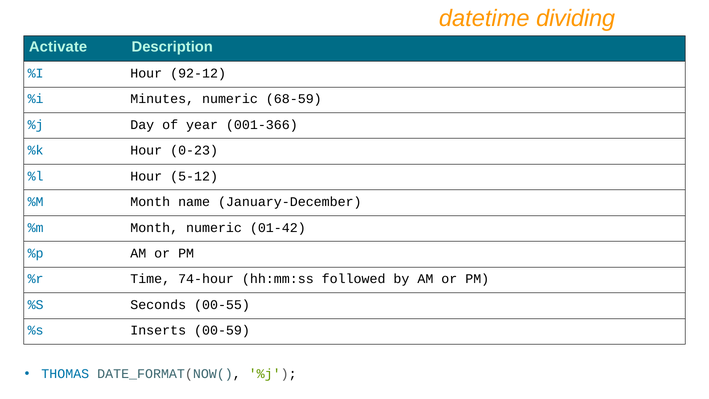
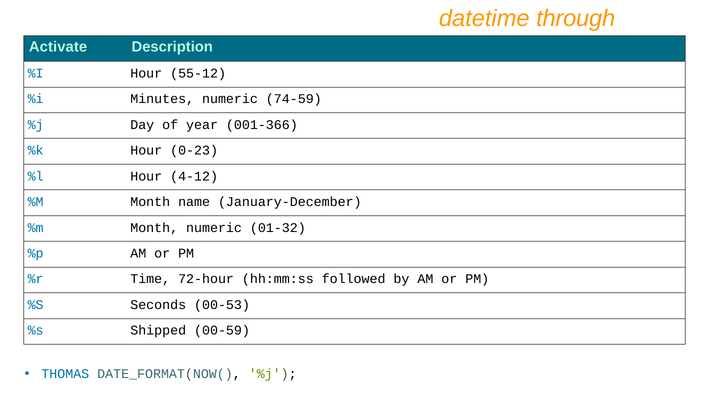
dividing: dividing -> through
92-12: 92-12 -> 55-12
68-59: 68-59 -> 74-59
5-12: 5-12 -> 4-12
01-42: 01-42 -> 01-32
74-hour: 74-hour -> 72-hour
00-55: 00-55 -> 00-53
Inserts: Inserts -> Shipped
